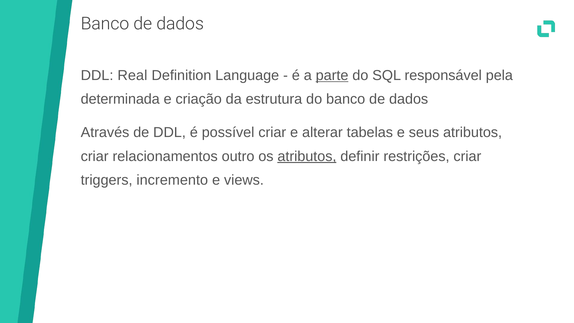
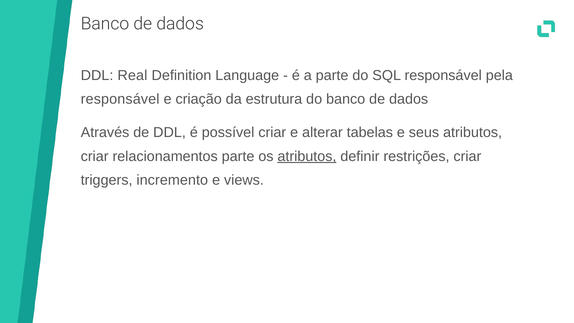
parte at (332, 75) underline: present -> none
determinada at (120, 99): determinada -> responsável
relacionamentos outro: outro -> parte
